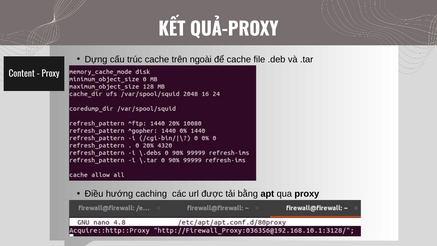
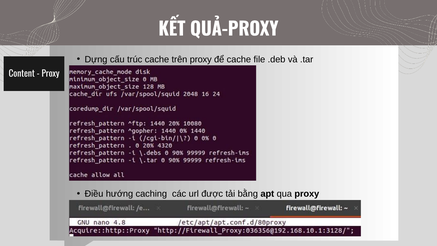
trên ngoài: ngoài -> proxy
